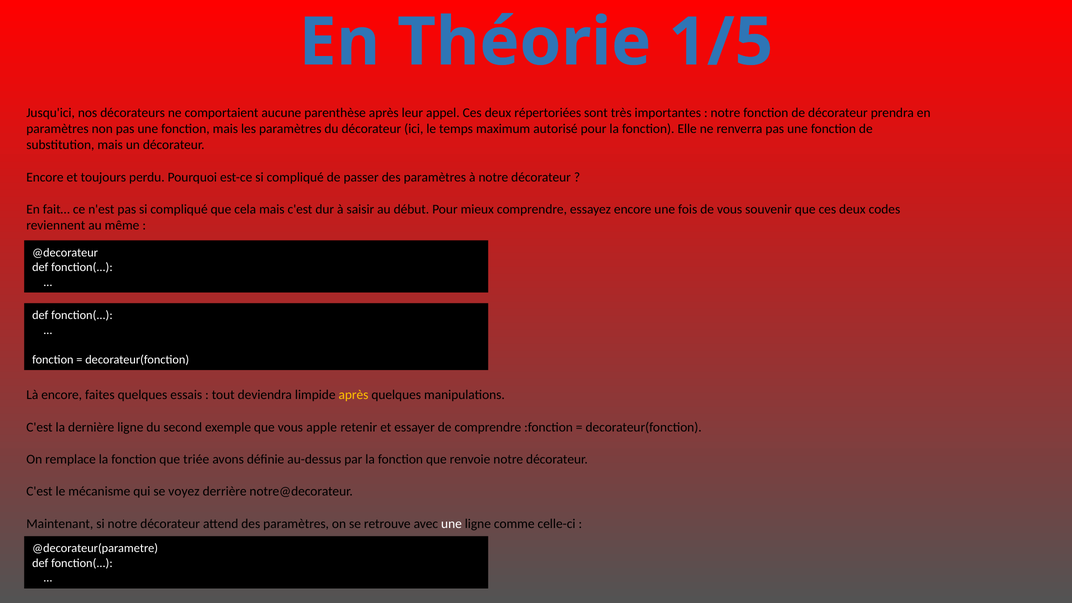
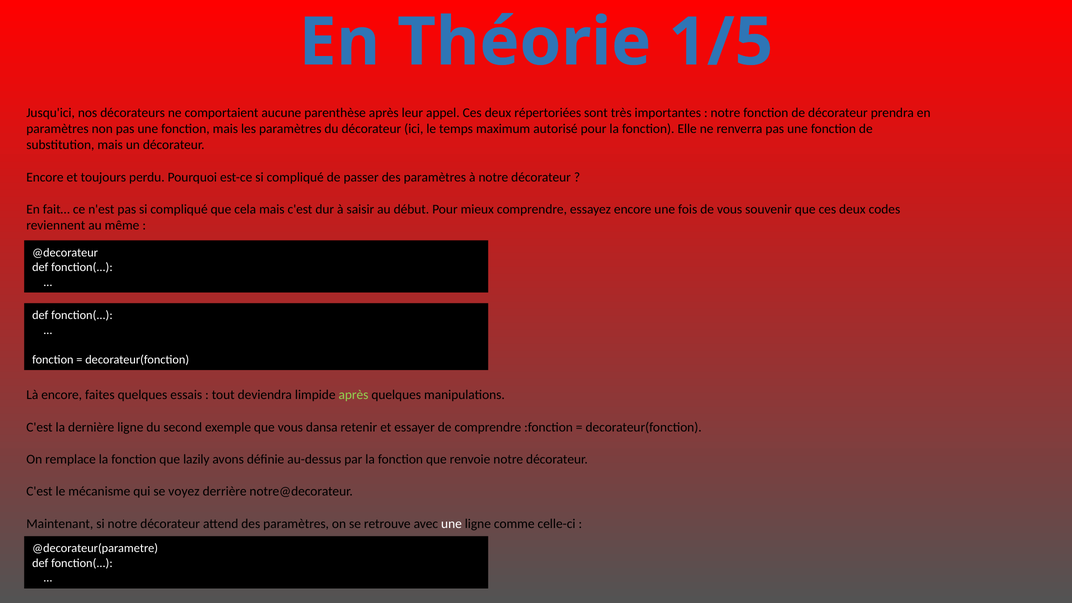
après at (353, 395) colour: yellow -> light green
apple: apple -> dansa
triée: triée -> lazily
